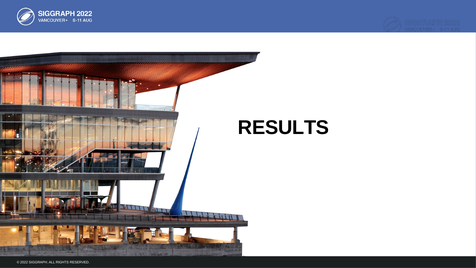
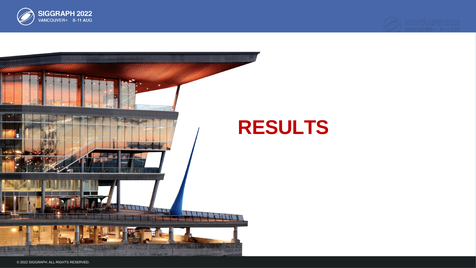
RESULTS colour: black -> red
